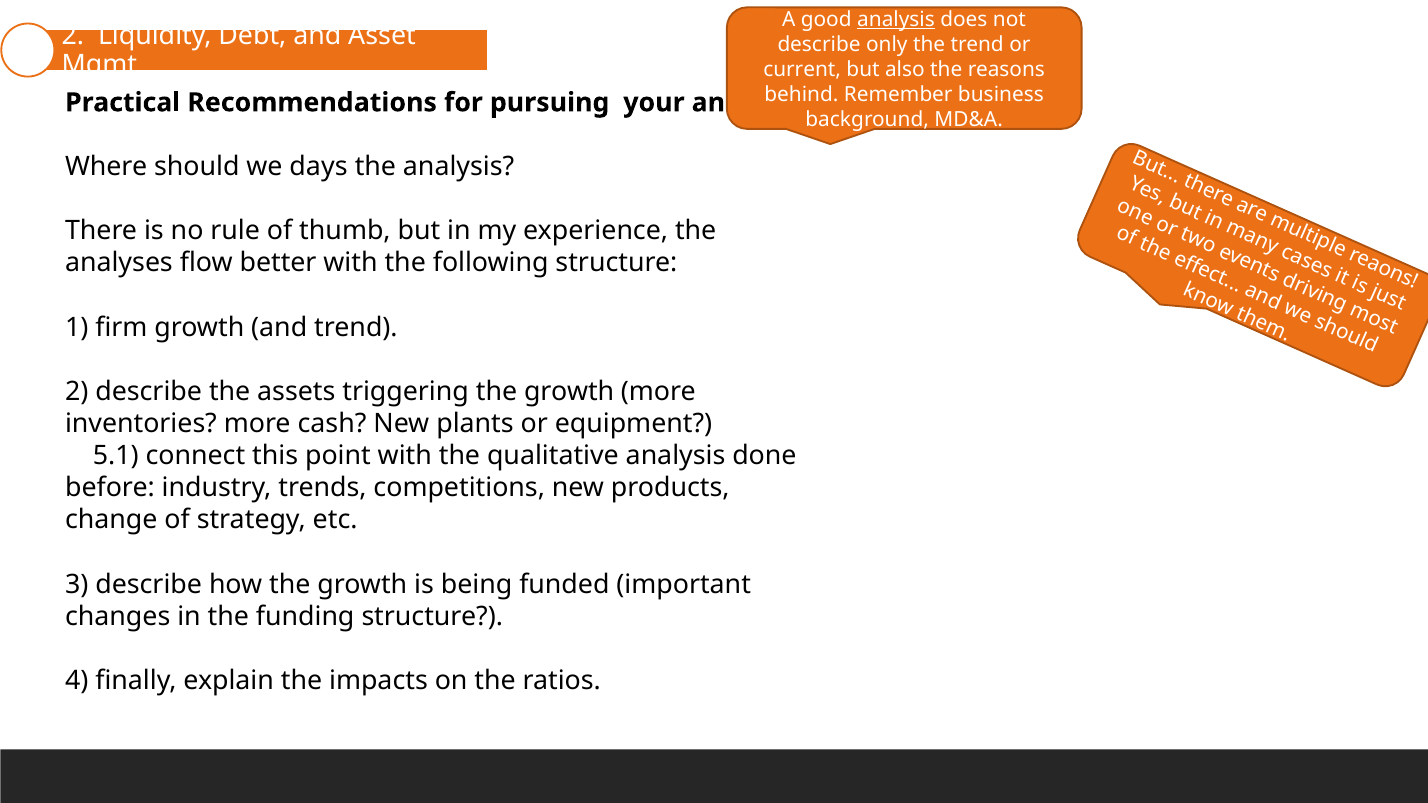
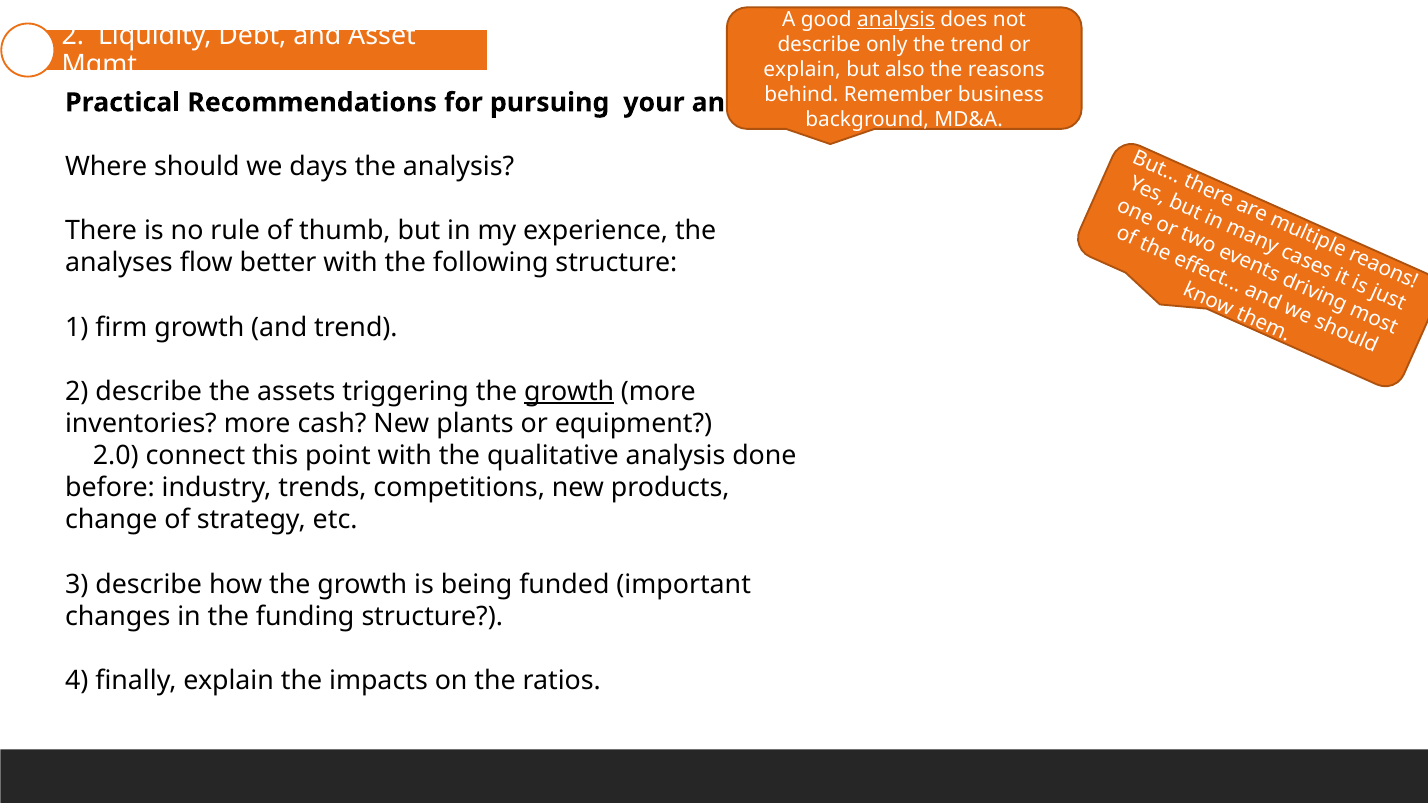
current at (802, 70): current -> explain
growth at (569, 392) underline: none -> present
5.1: 5.1 -> 2.0
